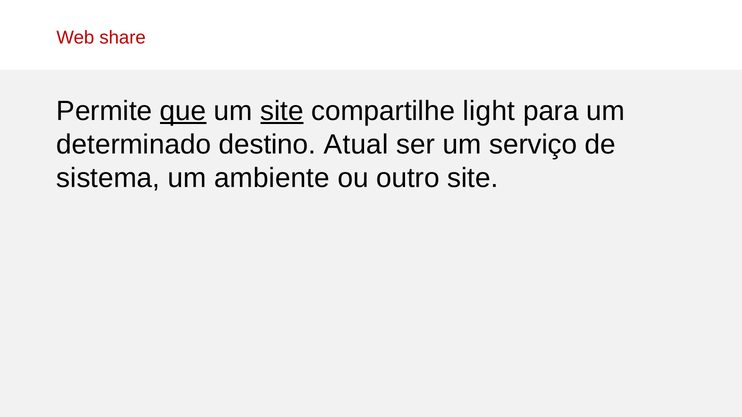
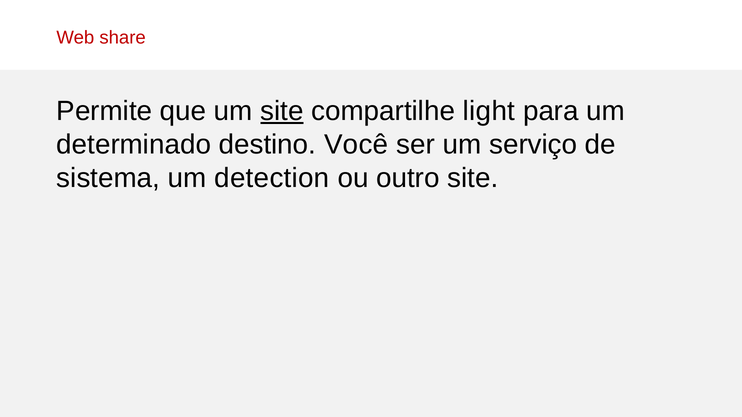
que underline: present -> none
Atual: Atual -> Você
ambiente: ambiente -> detection
